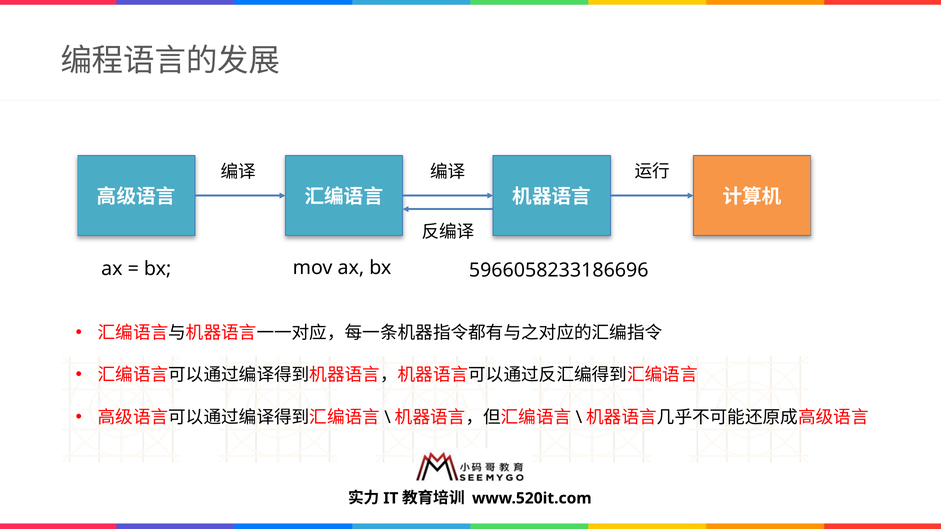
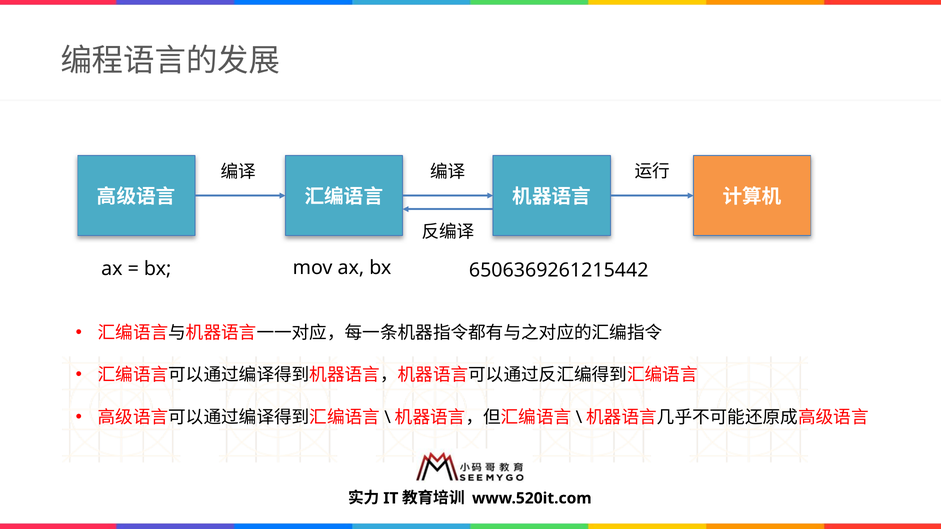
5966058233186696: 5966058233186696 -> 6506369261215442
